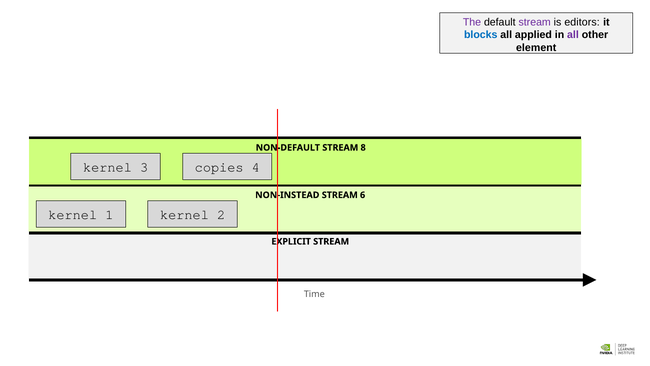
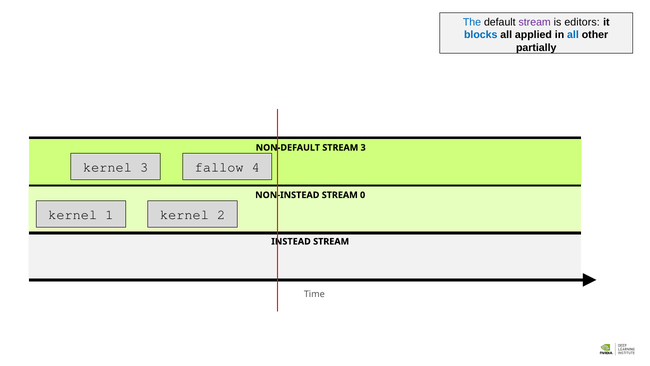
The colour: purple -> blue
all at (573, 35) colour: purple -> blue
element: element -> partially
STREAM 8: 8 -> 3
copies: copies -> fallow
6: 6 -> 0
EXPLICIT: EXPLICIT -> INSTEAD
